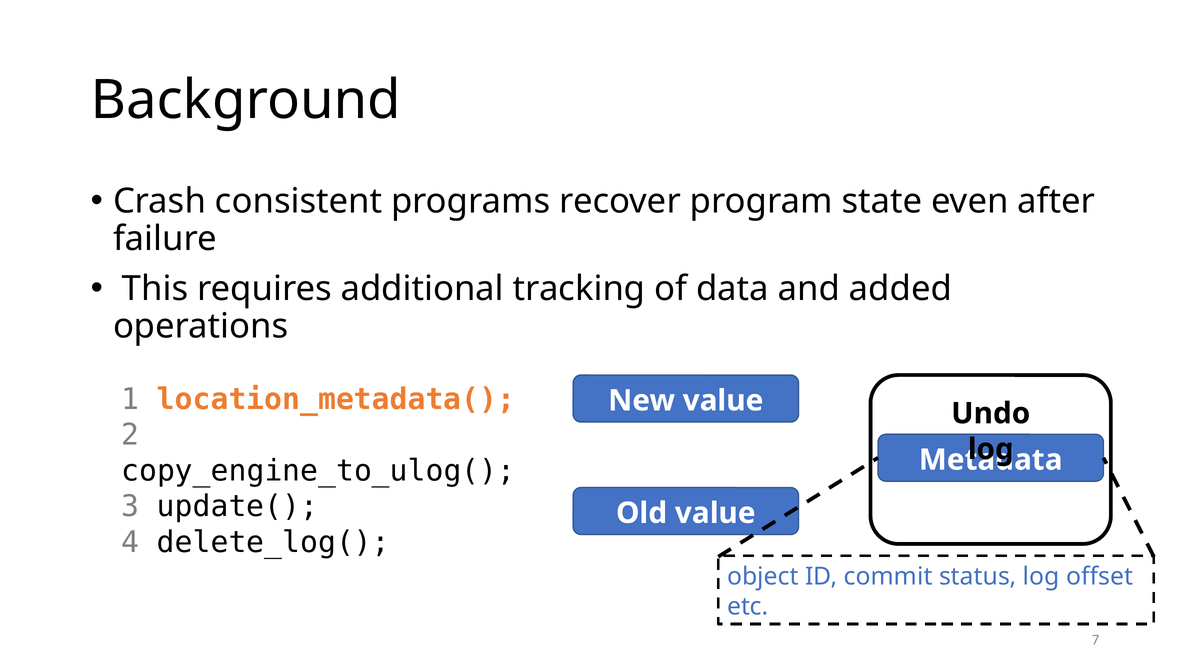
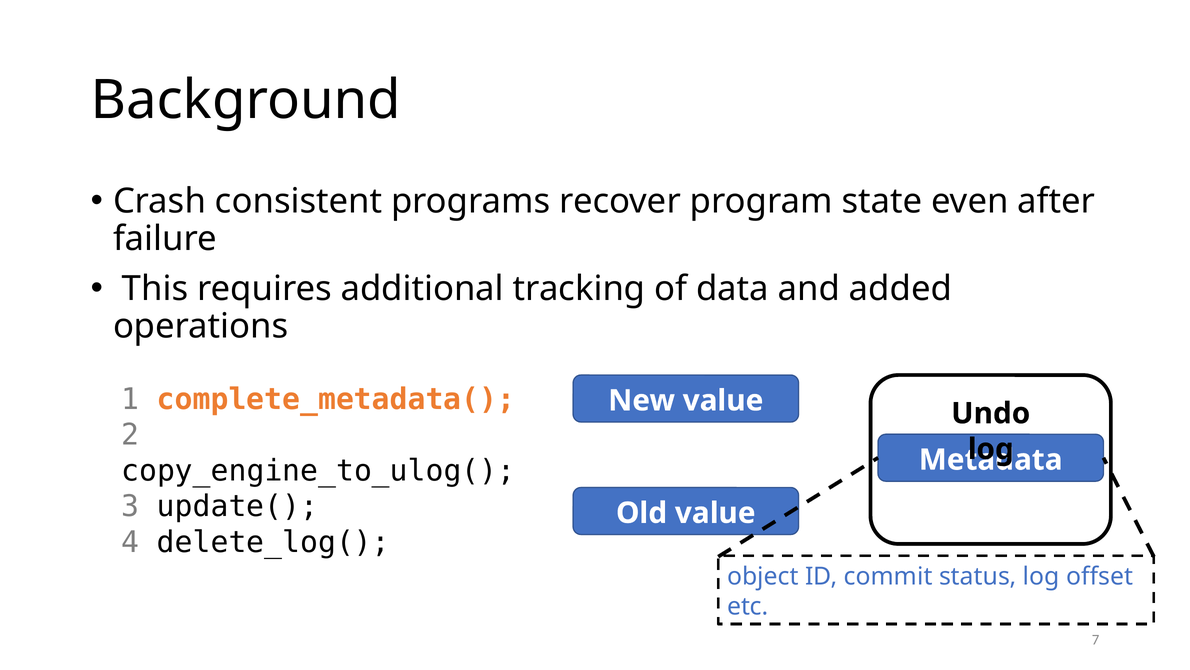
location_metadata(: location_metadata( -> complete_metadata(
